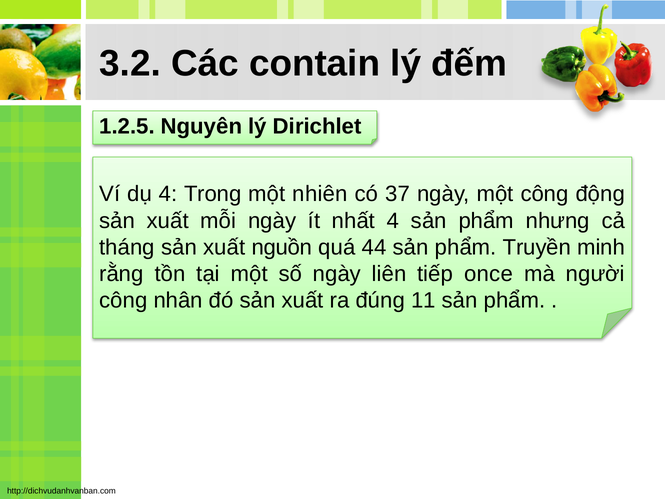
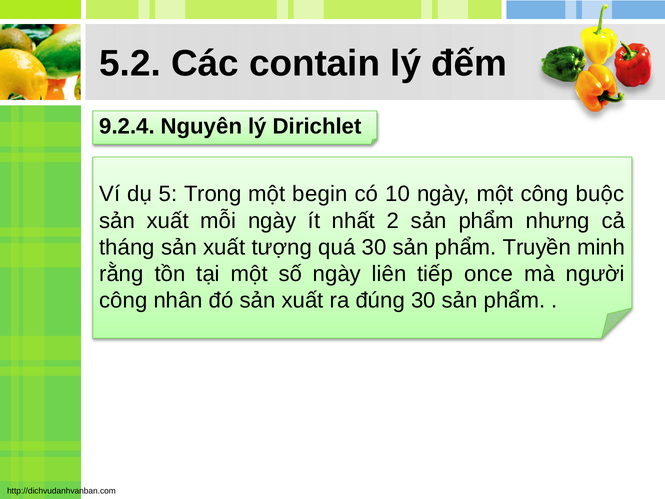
3.2: 3.2 -> 5.2
1.2.5: 1.2.5 -> 9.2.4
dụ 4: 4 -> 5
nhiên: nhiên -> begin
37: 37 -> 10
động: động -> buộc
nhất 4: 4 -> 2
nguồn: nguồn -> tượng
quá 44: 44 -> 30
đúng 11: 11 -> 30
